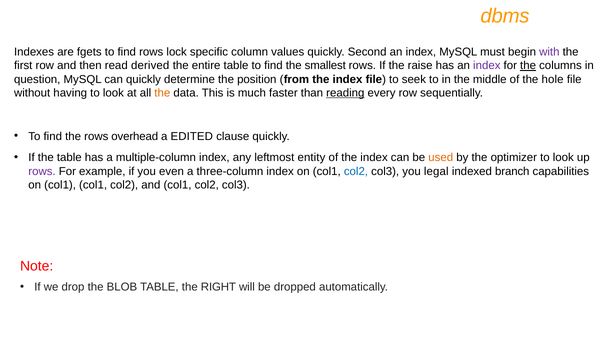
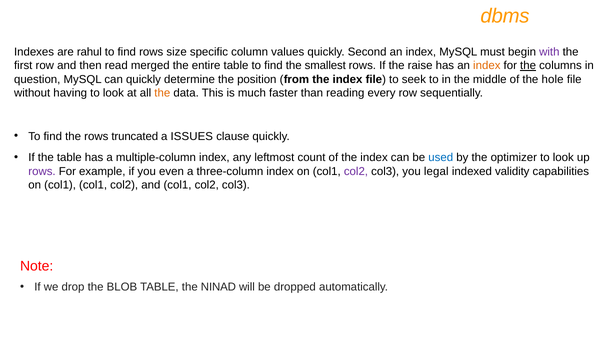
fgets: fgets -> rahul
lock: lock -> size
derived: derived -> merged
index at (487, 66) colour: purple -> orange
reading underline: present -> none
overhead: overhead -> truncated
EDITED: EDITED -> ISSUES
entity: entity -> count
used colour: orange -> blue
col2 at (356, 171) colour: blue -> purple
branch: branch -> validity
RIGHT: RIGHT -> NINAD
